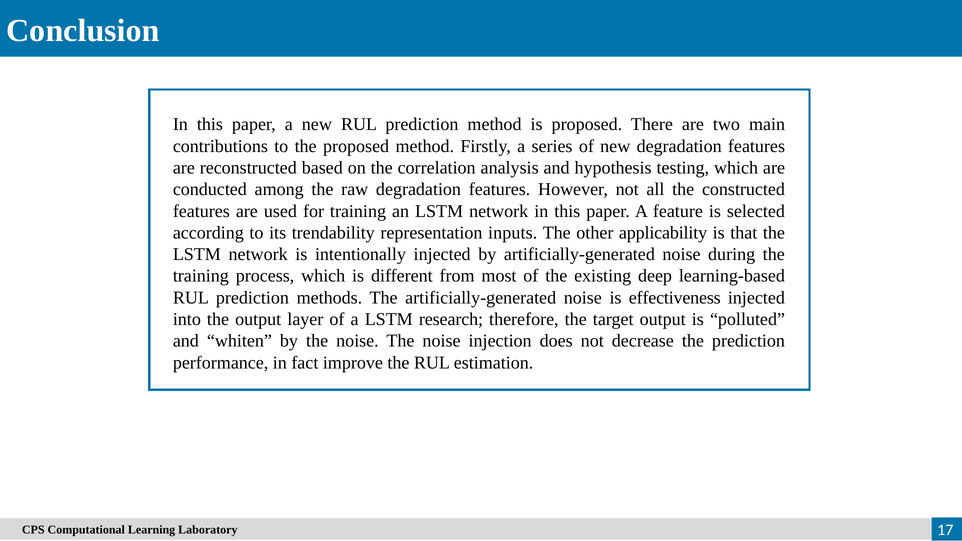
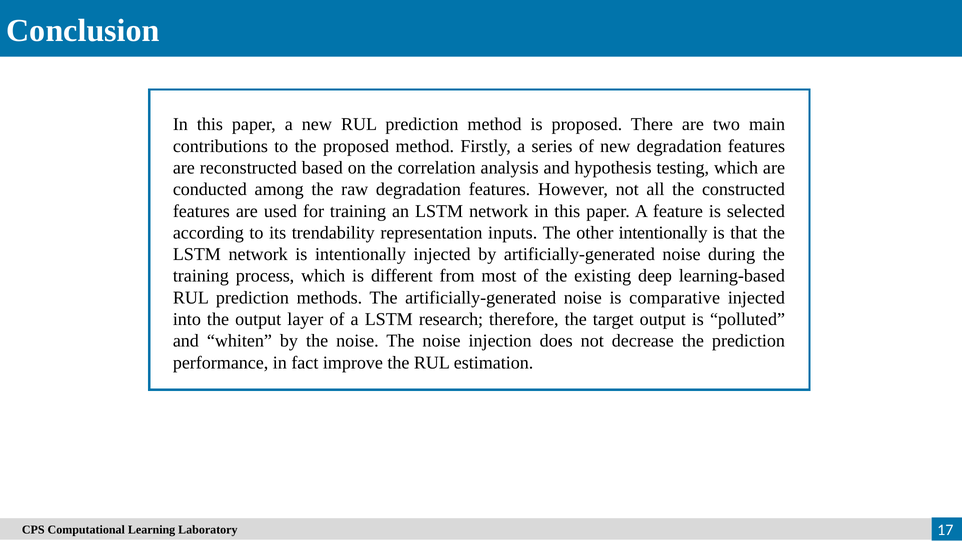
other applicability: applicability -> intentionally
effectiveness: effectiveness -> comparative
